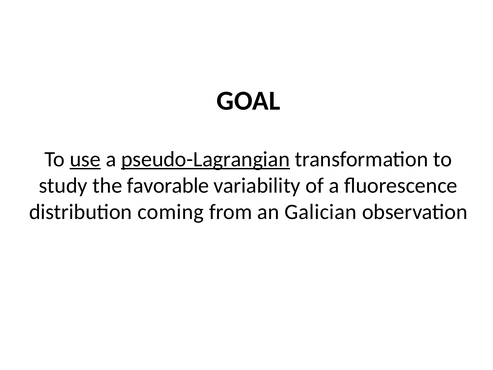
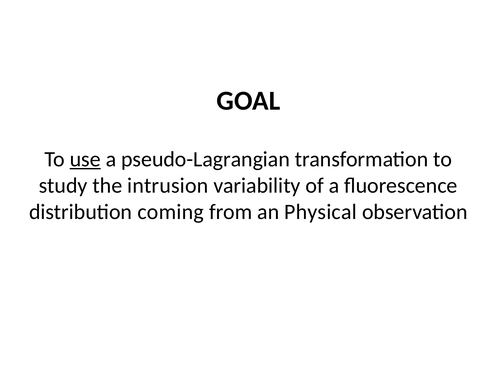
pseudo-Lagrangian underline: present -> none
favorable: favorable -> intrusion
Galician: Galician -> Physical
